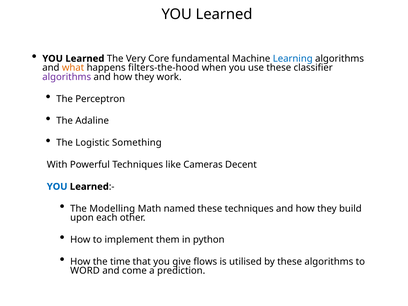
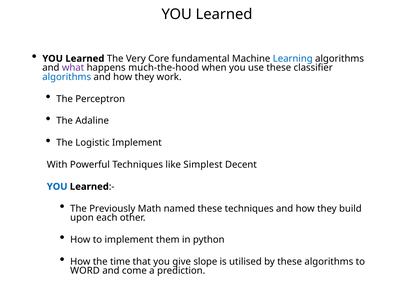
what colour: orange -> purple
filters-the-hood: filters-the-hood -> much-the-hood
algorithms at (67, 77) colour: purple -> blue
Logistic Something: Something -> Implement
Cameras: Cameras -> Simplest
Modelling: Modelling -> Previously
flows: flows -> slope
